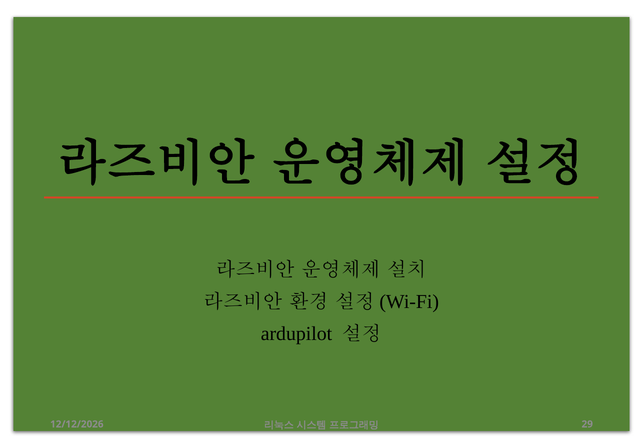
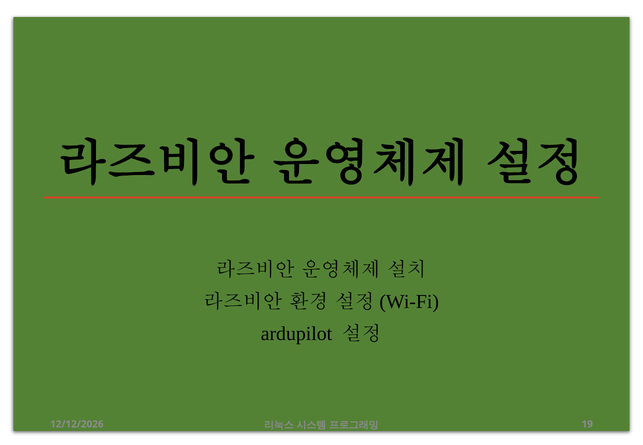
29: 29 -> 19
